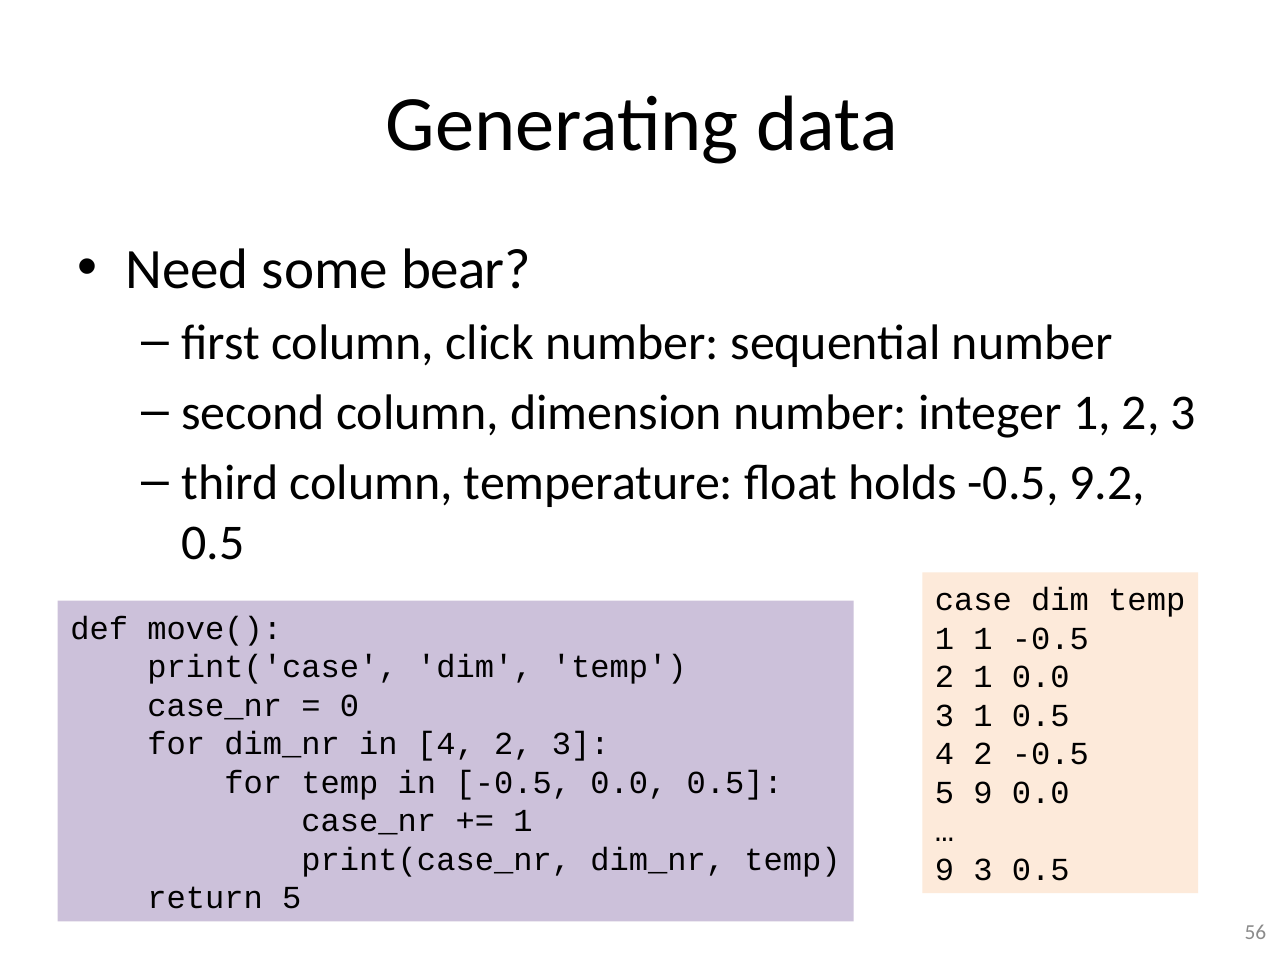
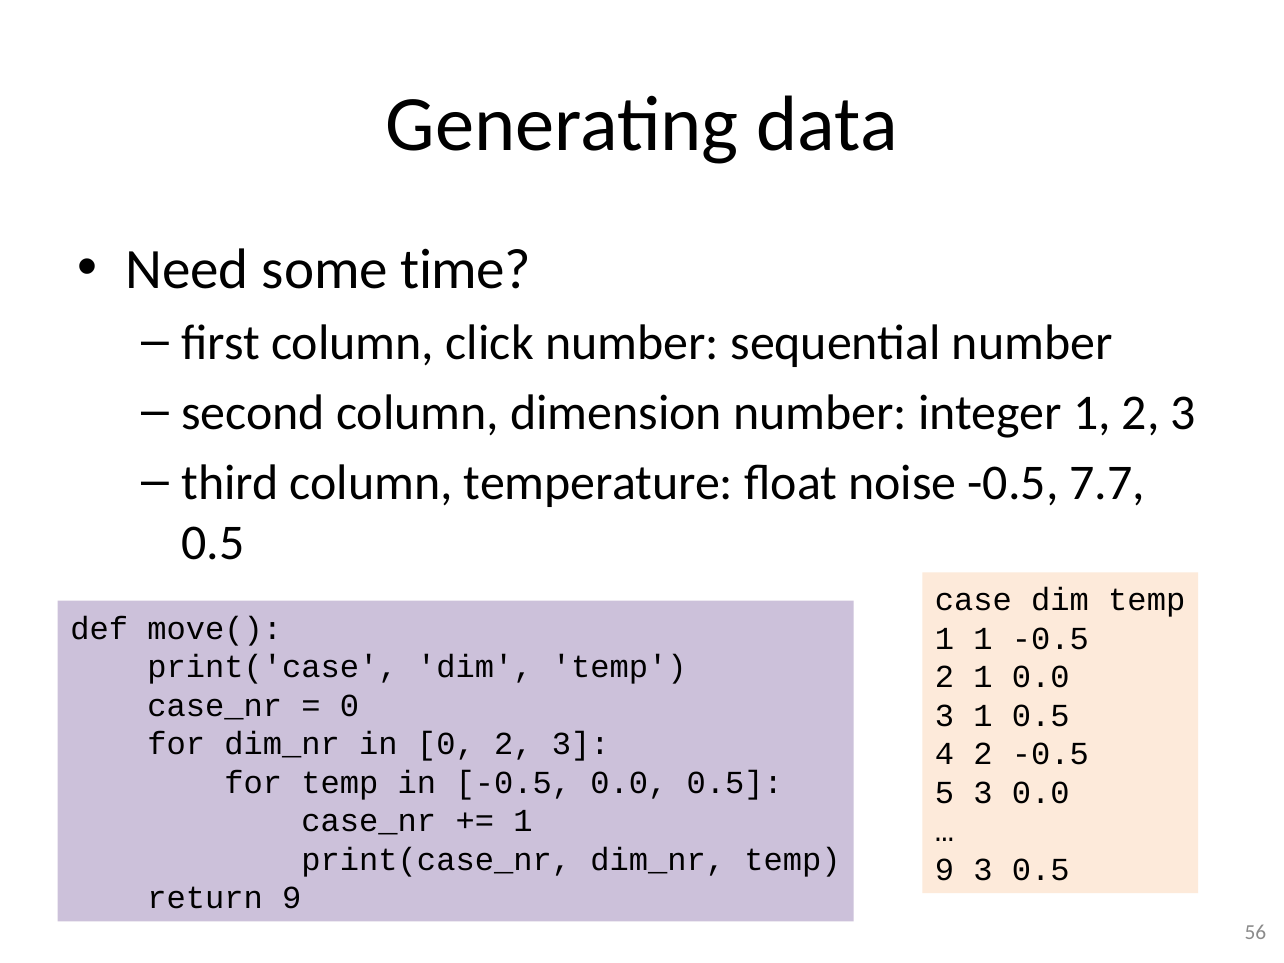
bear: bear -> time
holds: holds -> noise
9.2: 9.2 -> 7.7
in 4: 4 -> 0
5 9: 9 -> 3
return 5: 5 -> 9
